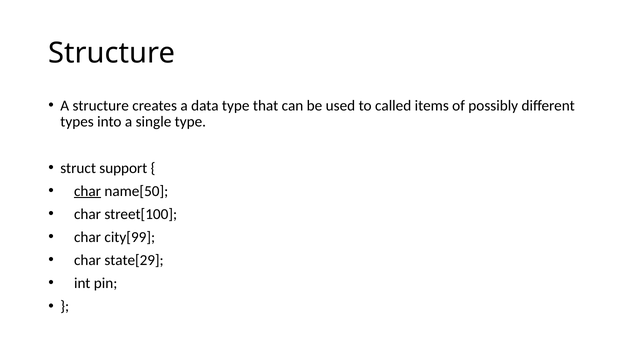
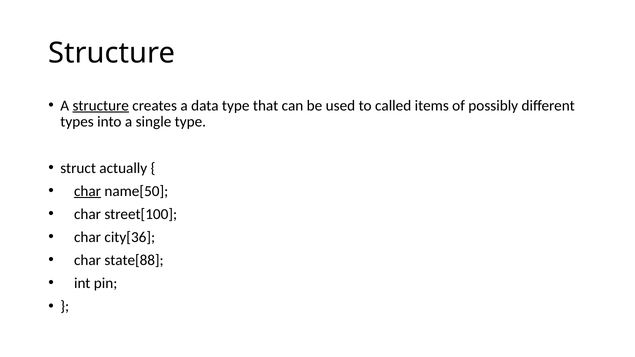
structure at (101, 106) underline: none -> present
support: support -> actually
city[99: city[99 -> city[36
state[29: state[29 -> state[88
